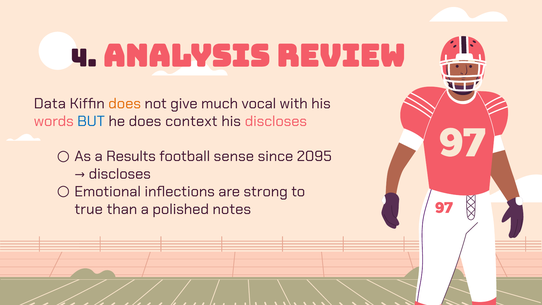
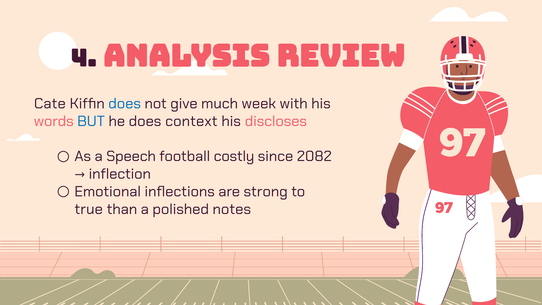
Data: Data -> Cate
does at (125, 104) colour: orange -> blue
vocal: vocal -> week
Results: Results -> Speech
sense: sense -> costly
2095: 2095 -> 2082
discloses at (120, 174): discloses -> inflection
